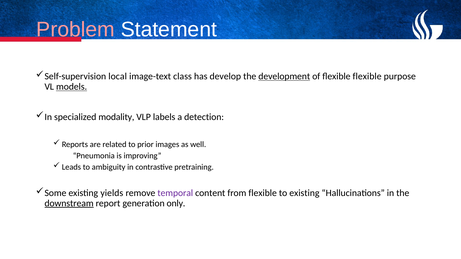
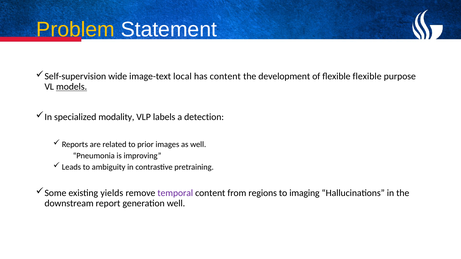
Problem colour: pink -> yellow
local: local -> wide
class: class -> local
has develop: develop -> content
development underline: present -> none
from flexible: flexible -> regions
to existing: existing -> imaging
downstream underline: present -> none
generation only: only -> well
